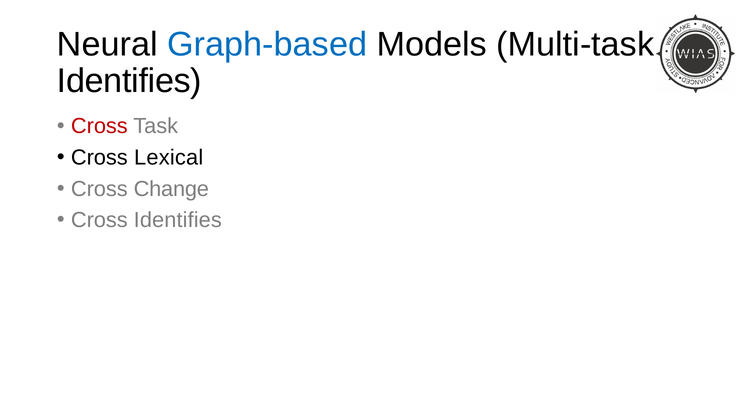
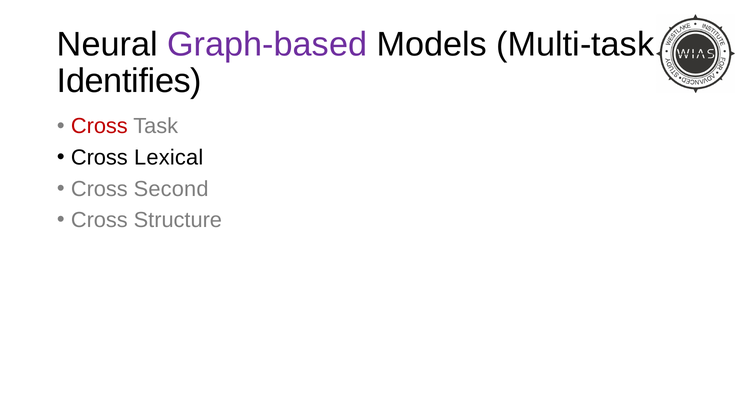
Graph-based colour: blue -> purple
Change: Change -> Second
Cross Identifies: Identifies -> Structure
